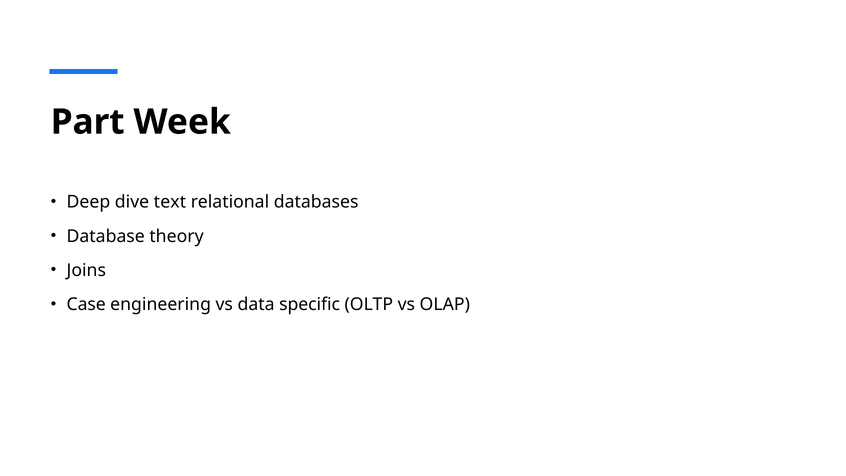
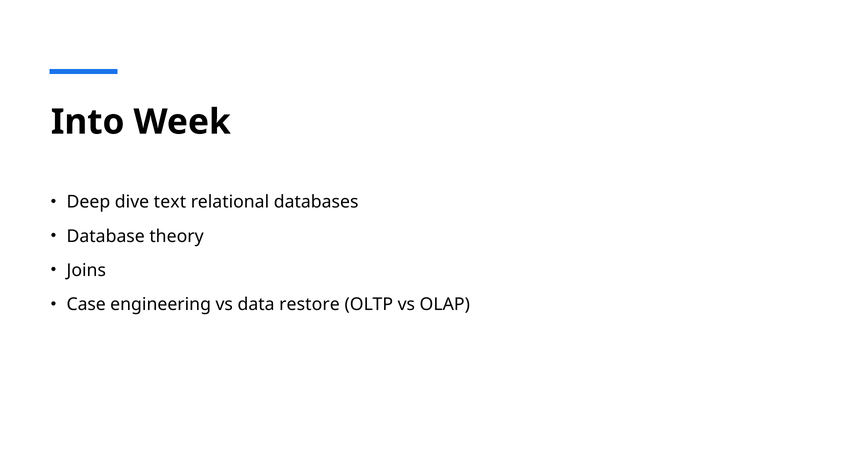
Part: Part -> Into
specific: specific -> restore
